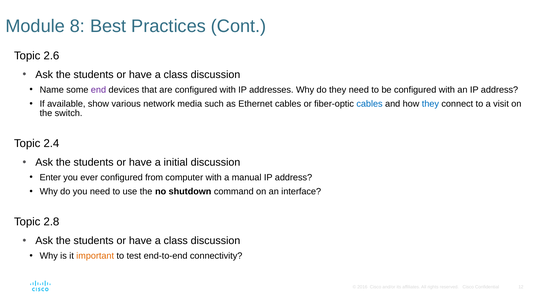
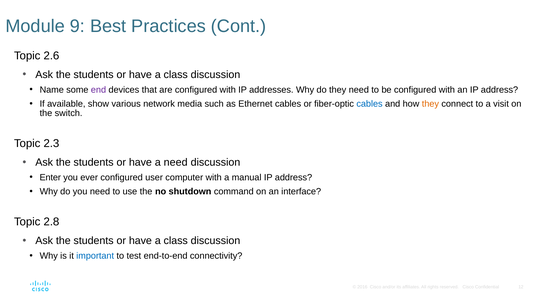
8: 8 -> 9
they at (430, 104) colour: blue -> orange
2.4: 2.4 -> 2.3
a initial: initial -> need
from: from -> user
important colour: orange -> blue
